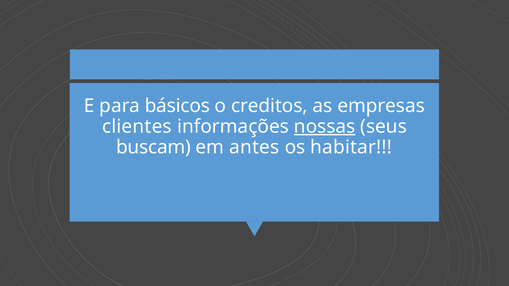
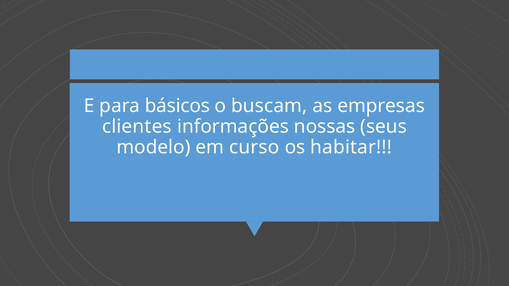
creditos: creditos -> buscam
nossas underline: present -> none
buscam: buscam -> modelo
antes: antes -> curso
